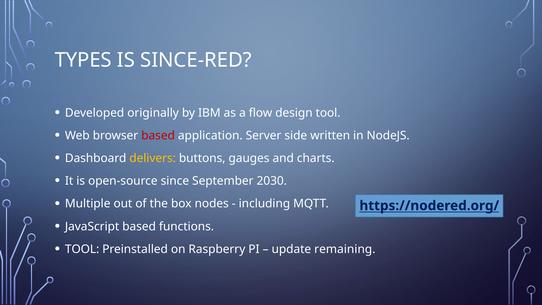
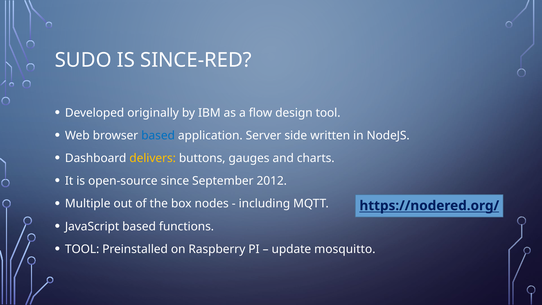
TYPES: TYPES -> SUDO
based at (158, 136) colour: red -> blue
2030: 2030 -> 2012
remaining: remaining -> mosquitto
